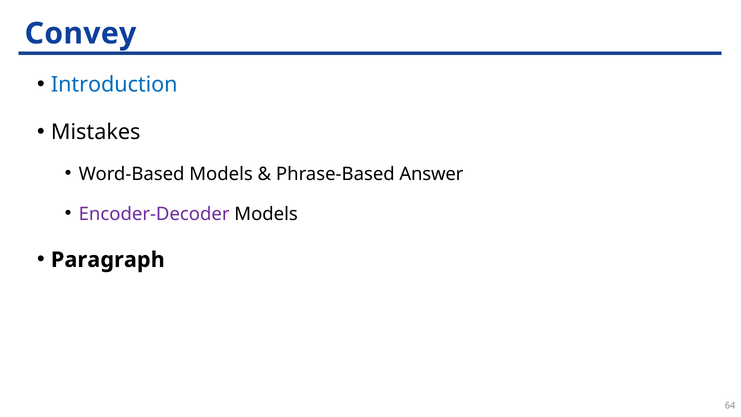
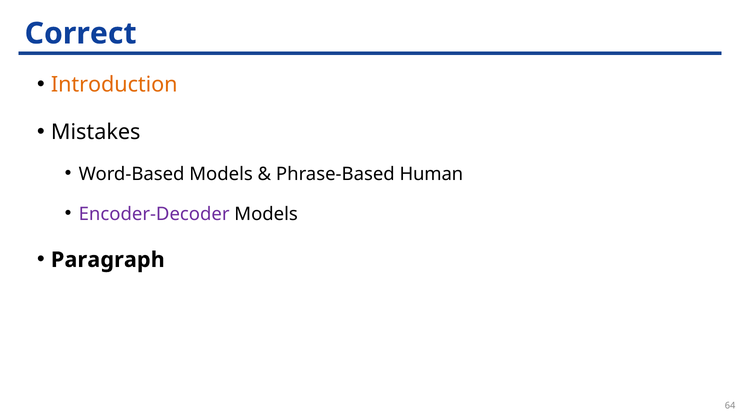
Convey: Convey -> Correct
Introduction colour: blue -> orange
Answer: Answer -> Human
